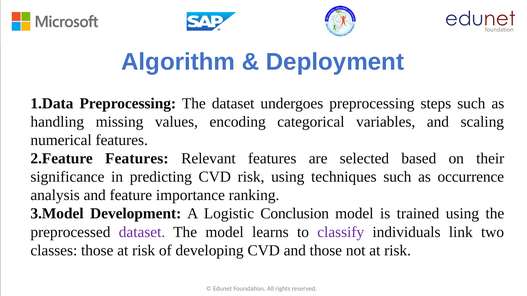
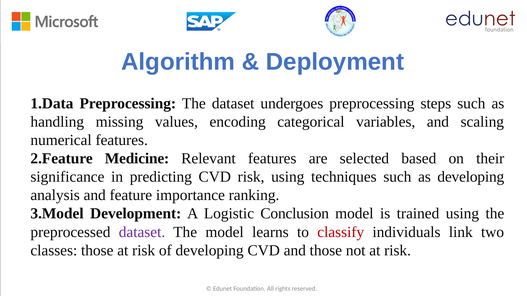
Features at (137, 159): Features -> Medicine
as occurrence: occurrence -> developing
classify colour: purple -> red
